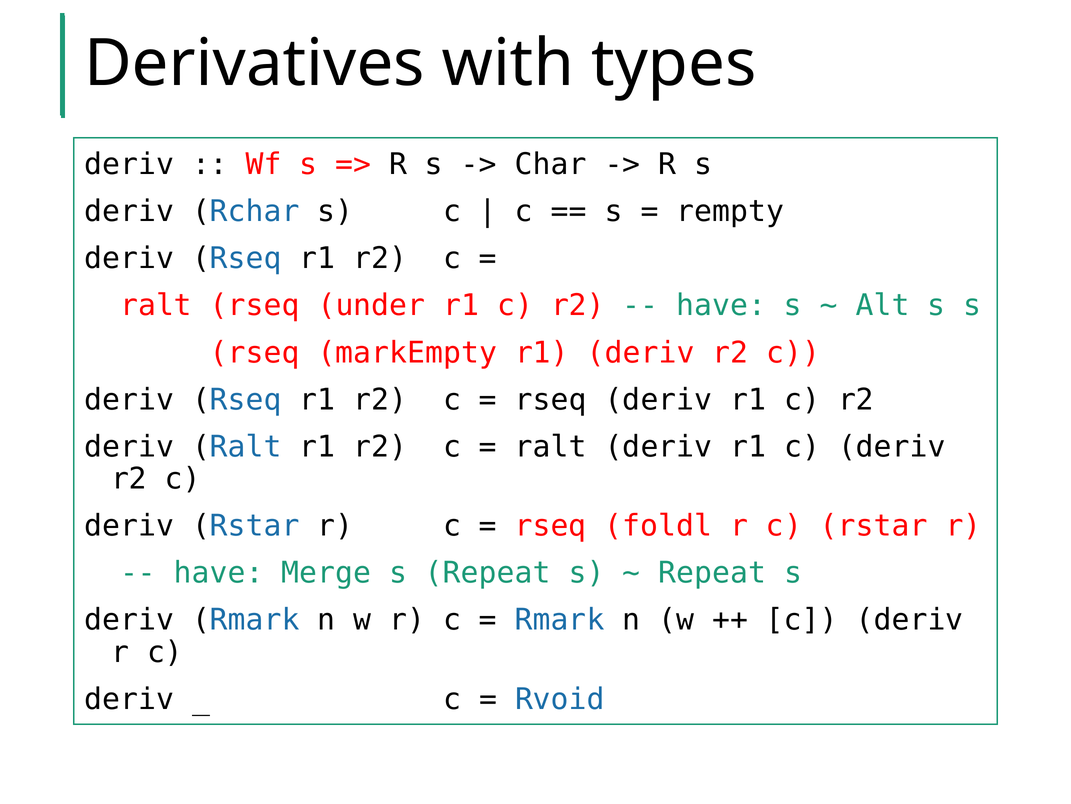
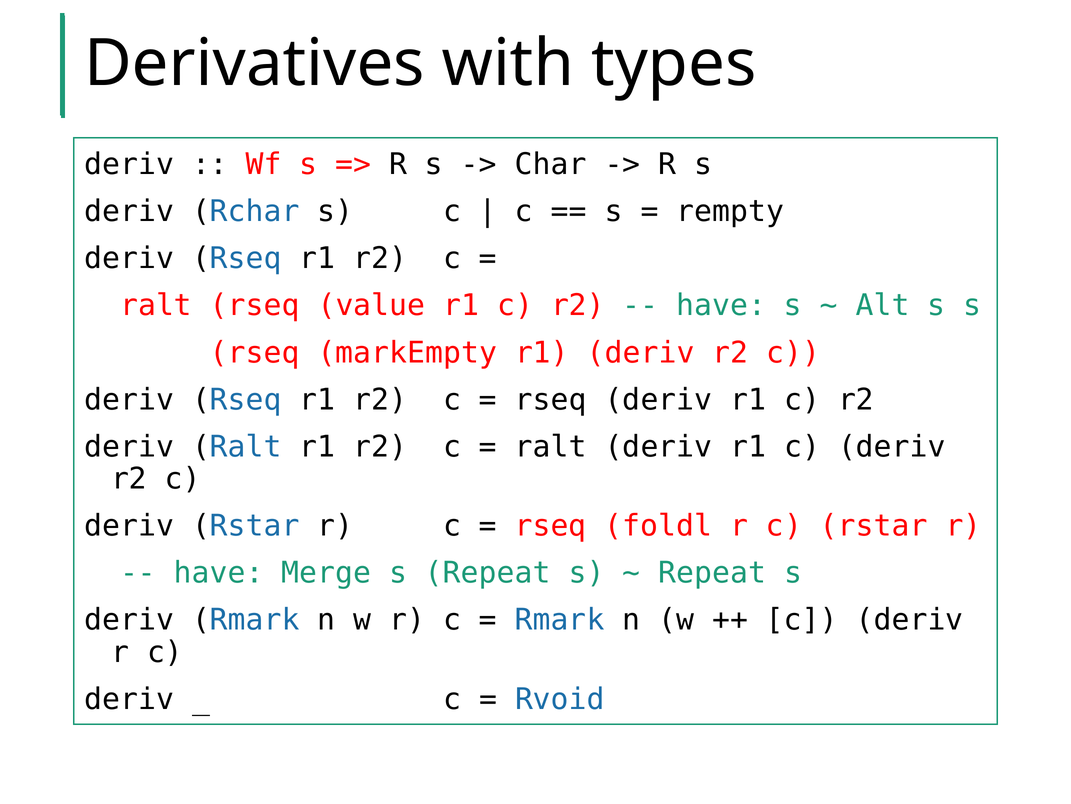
under: under -> value
